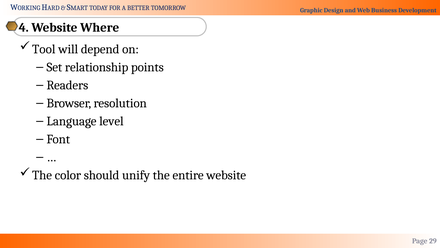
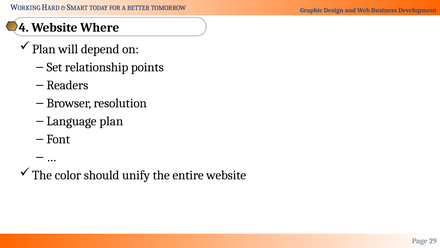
Tool at (44, 49): Tool -> Plan
Language level: level -> plan
